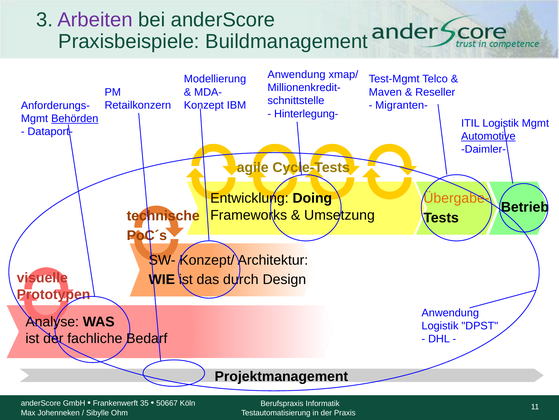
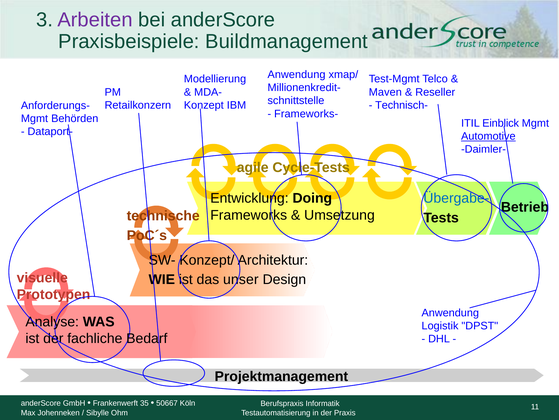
Migranten-: Migranten- -> Technisch-
Hinterlegung-: Hinterlegung- -> Frameworks-
Behörden underline: present -> none
ITIL Logistik: Logistik -> Einblick
Übergabe- colour: orange -> blue
durch: durch -> unser
